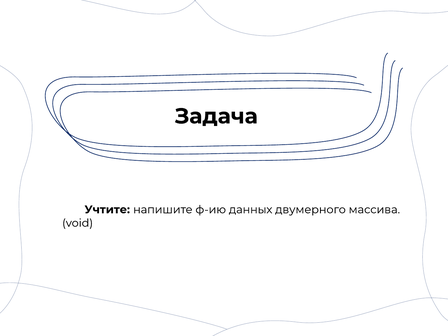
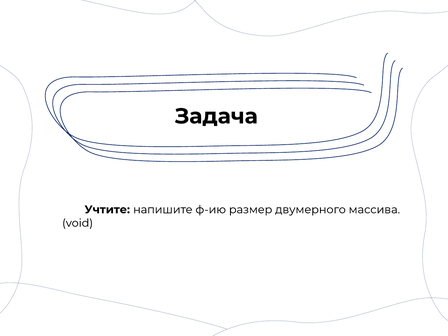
данных: данных -> размер
